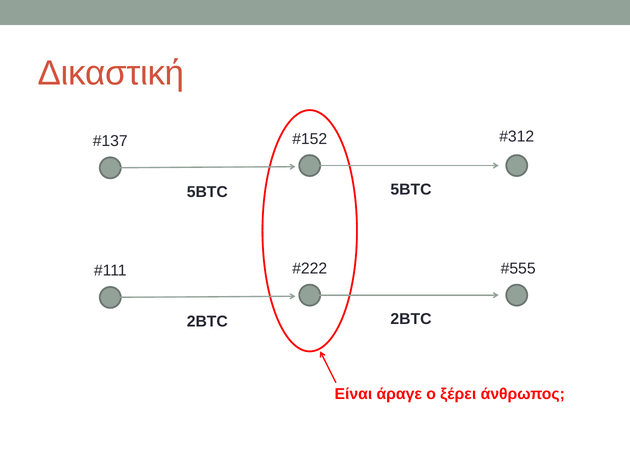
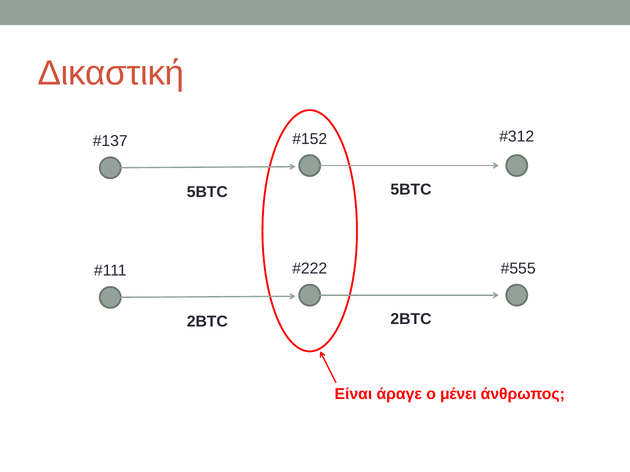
ξέρει: ξέρει -> μένει
